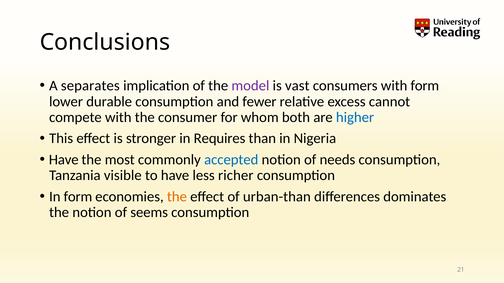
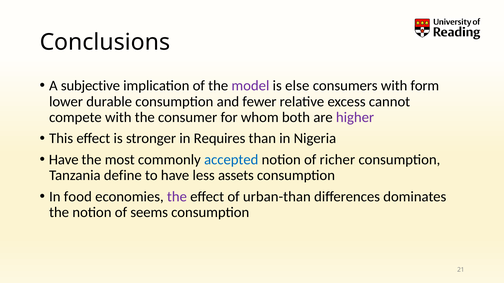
separates: separates -> subjective
vast: vast -> else
higher colour: blue -> purple
needs: needs -> richer
visible: visible -> define
richer: richer -> assets
In form: form -> food
the at (177, 197) colour: orange -> purple
